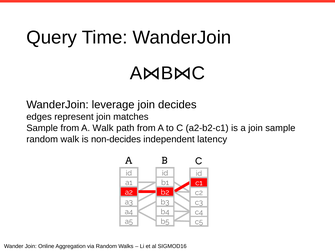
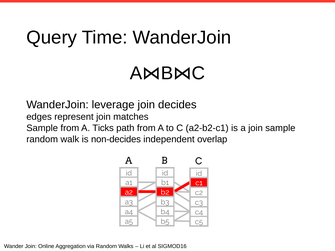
A Walk: Walk -> Ticks
latency: latency -> overlap
